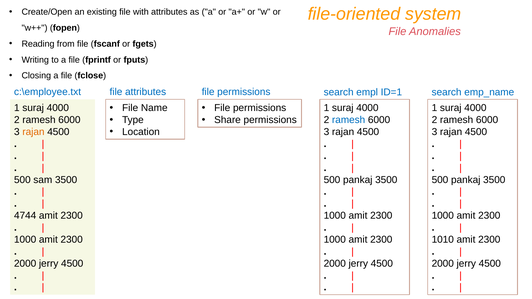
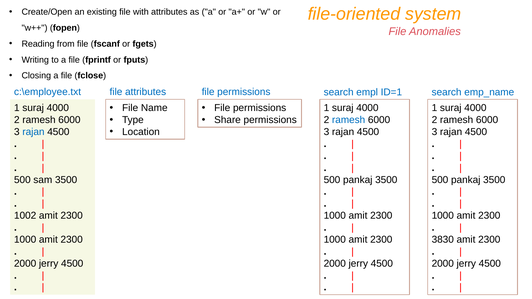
rajan at (33, 132) colour: orange -> blue
4744: 4744 -> 1002
1010: 1010 -> 3830
